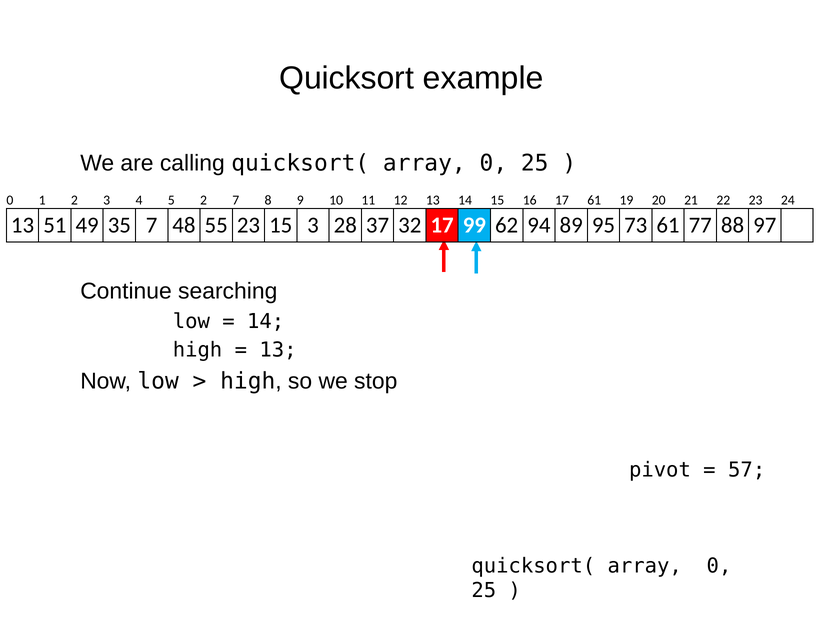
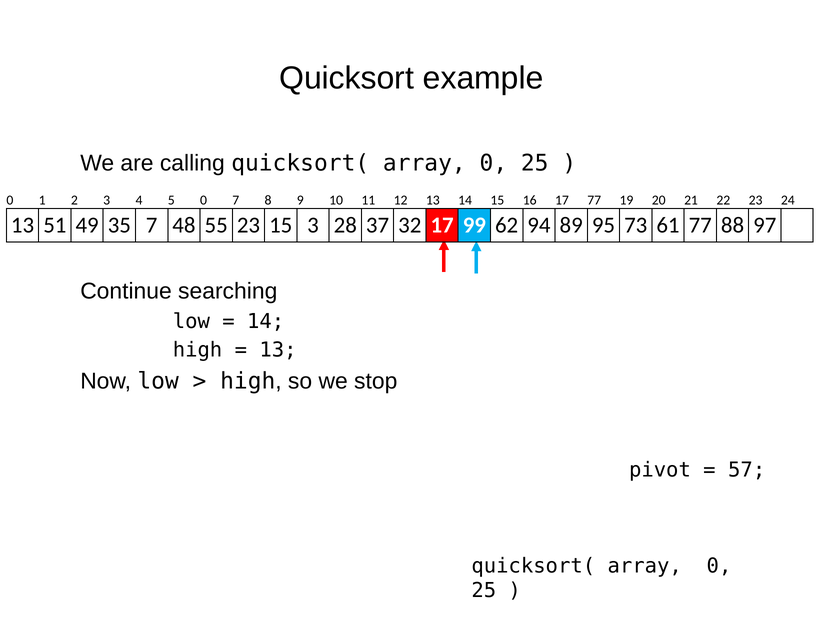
5 2: 2 -> 0
17 61: 61 -> 77
